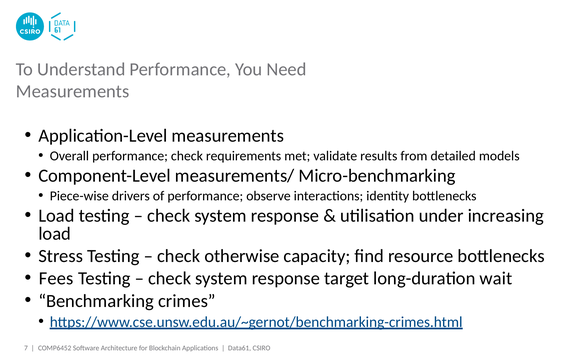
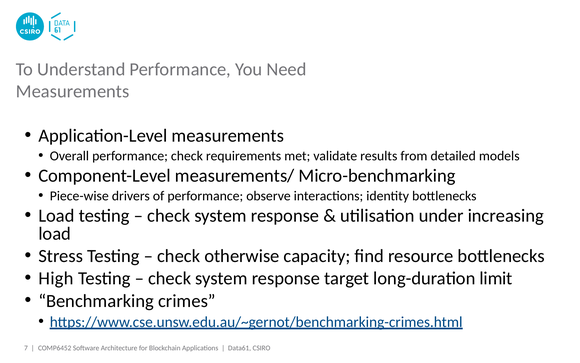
Fees: Fees -> High
wait: wait -> limit
